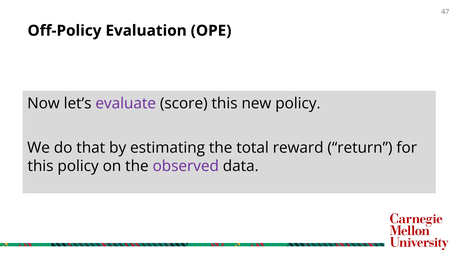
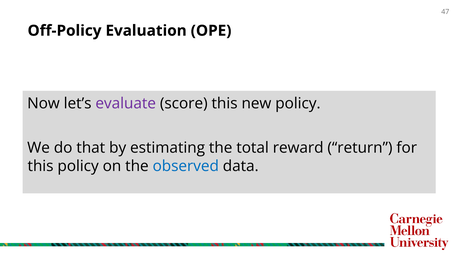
observed colour: purple -> blue
